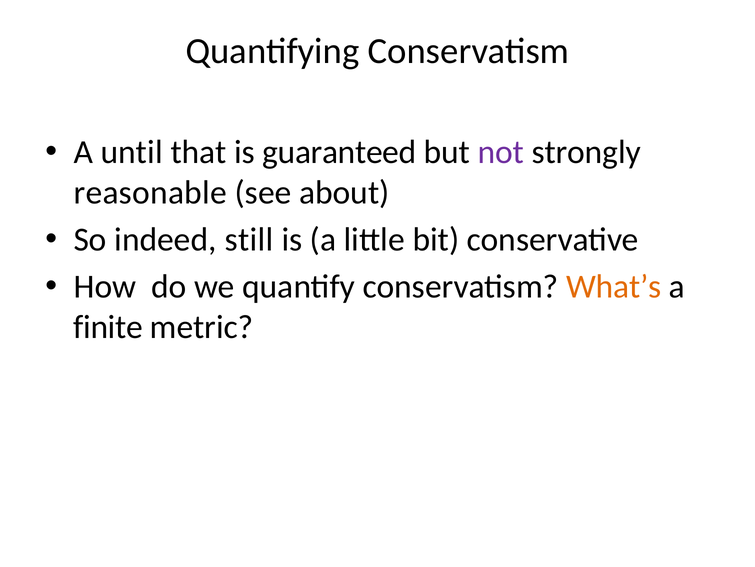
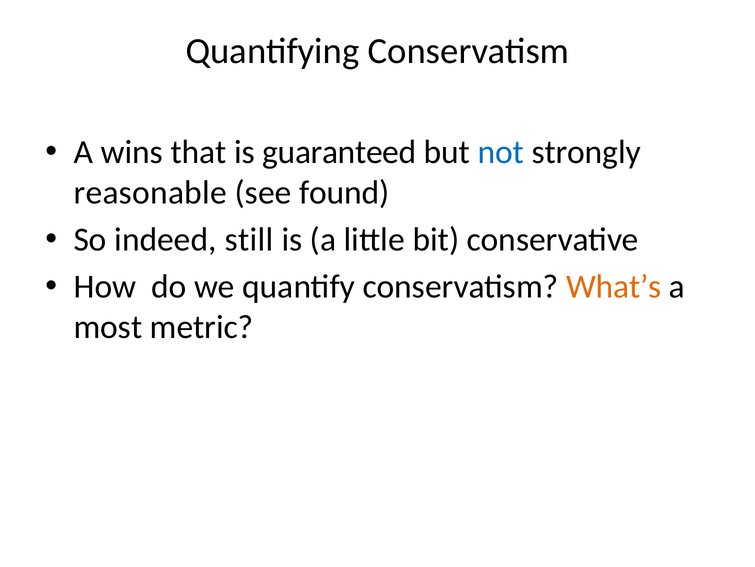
until: until -> wins
not colour: purple -> blue
about: about -> found
finite: finite -> most
